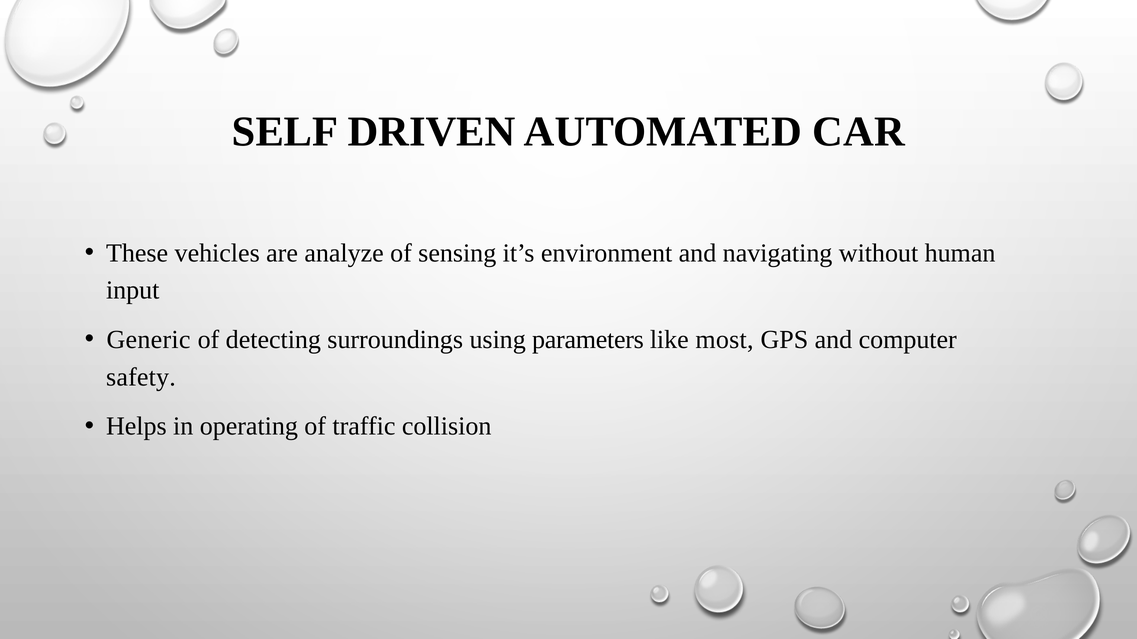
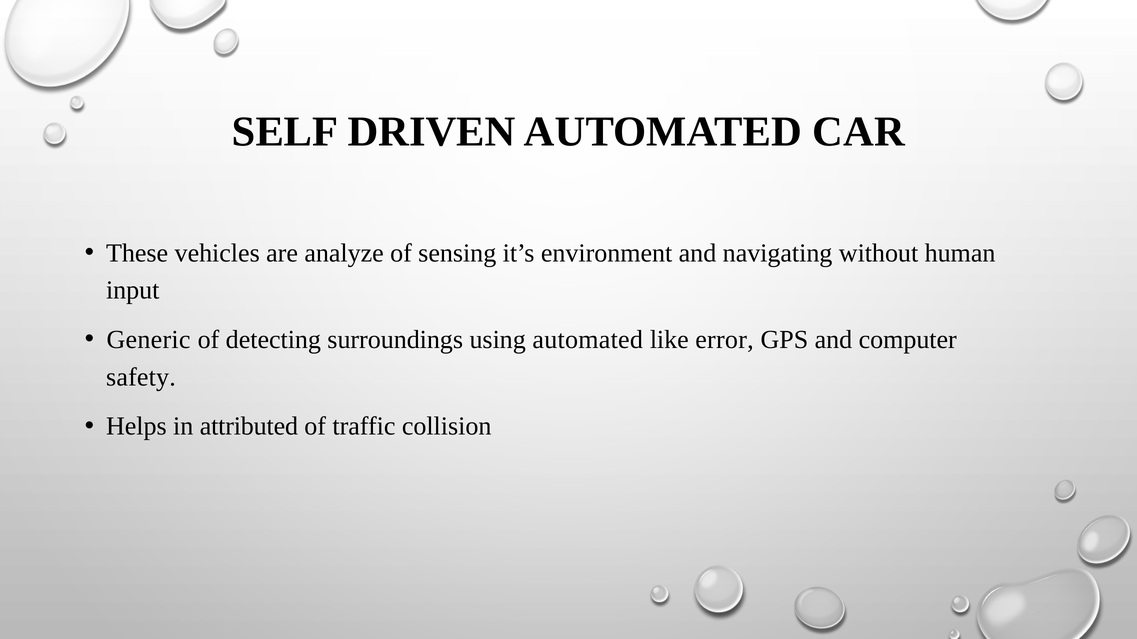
using parameters: parameters -> automated
most: most -> error
operating: operating -> attributed
